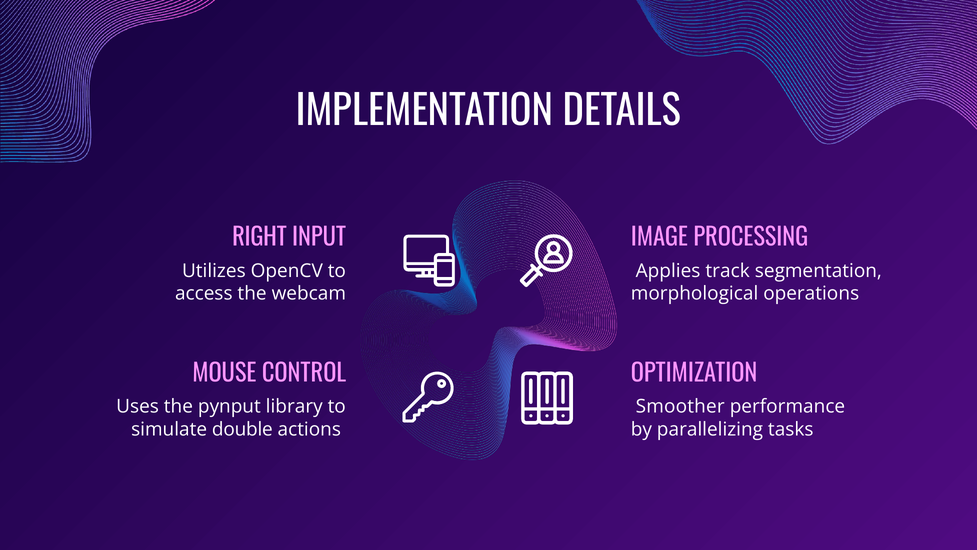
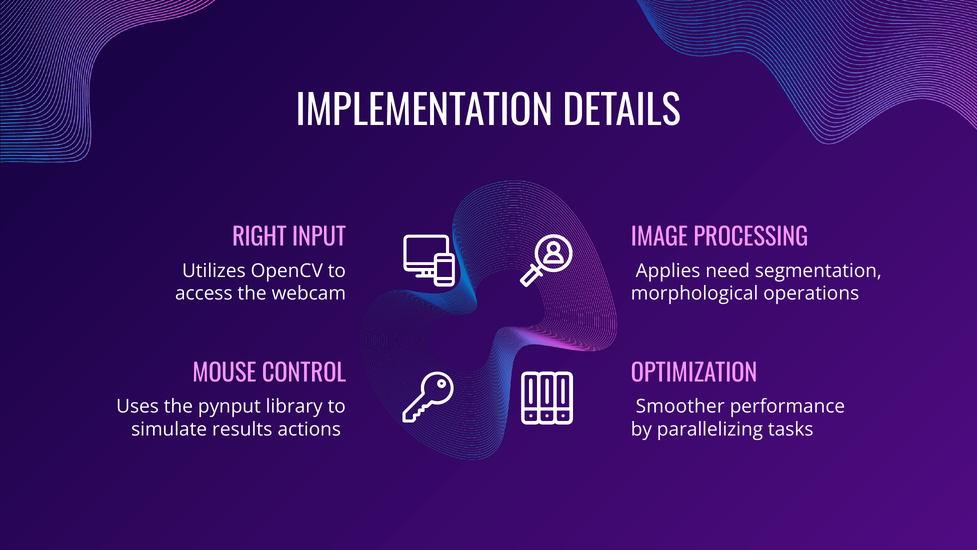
track: track -> need
double: double -> results
